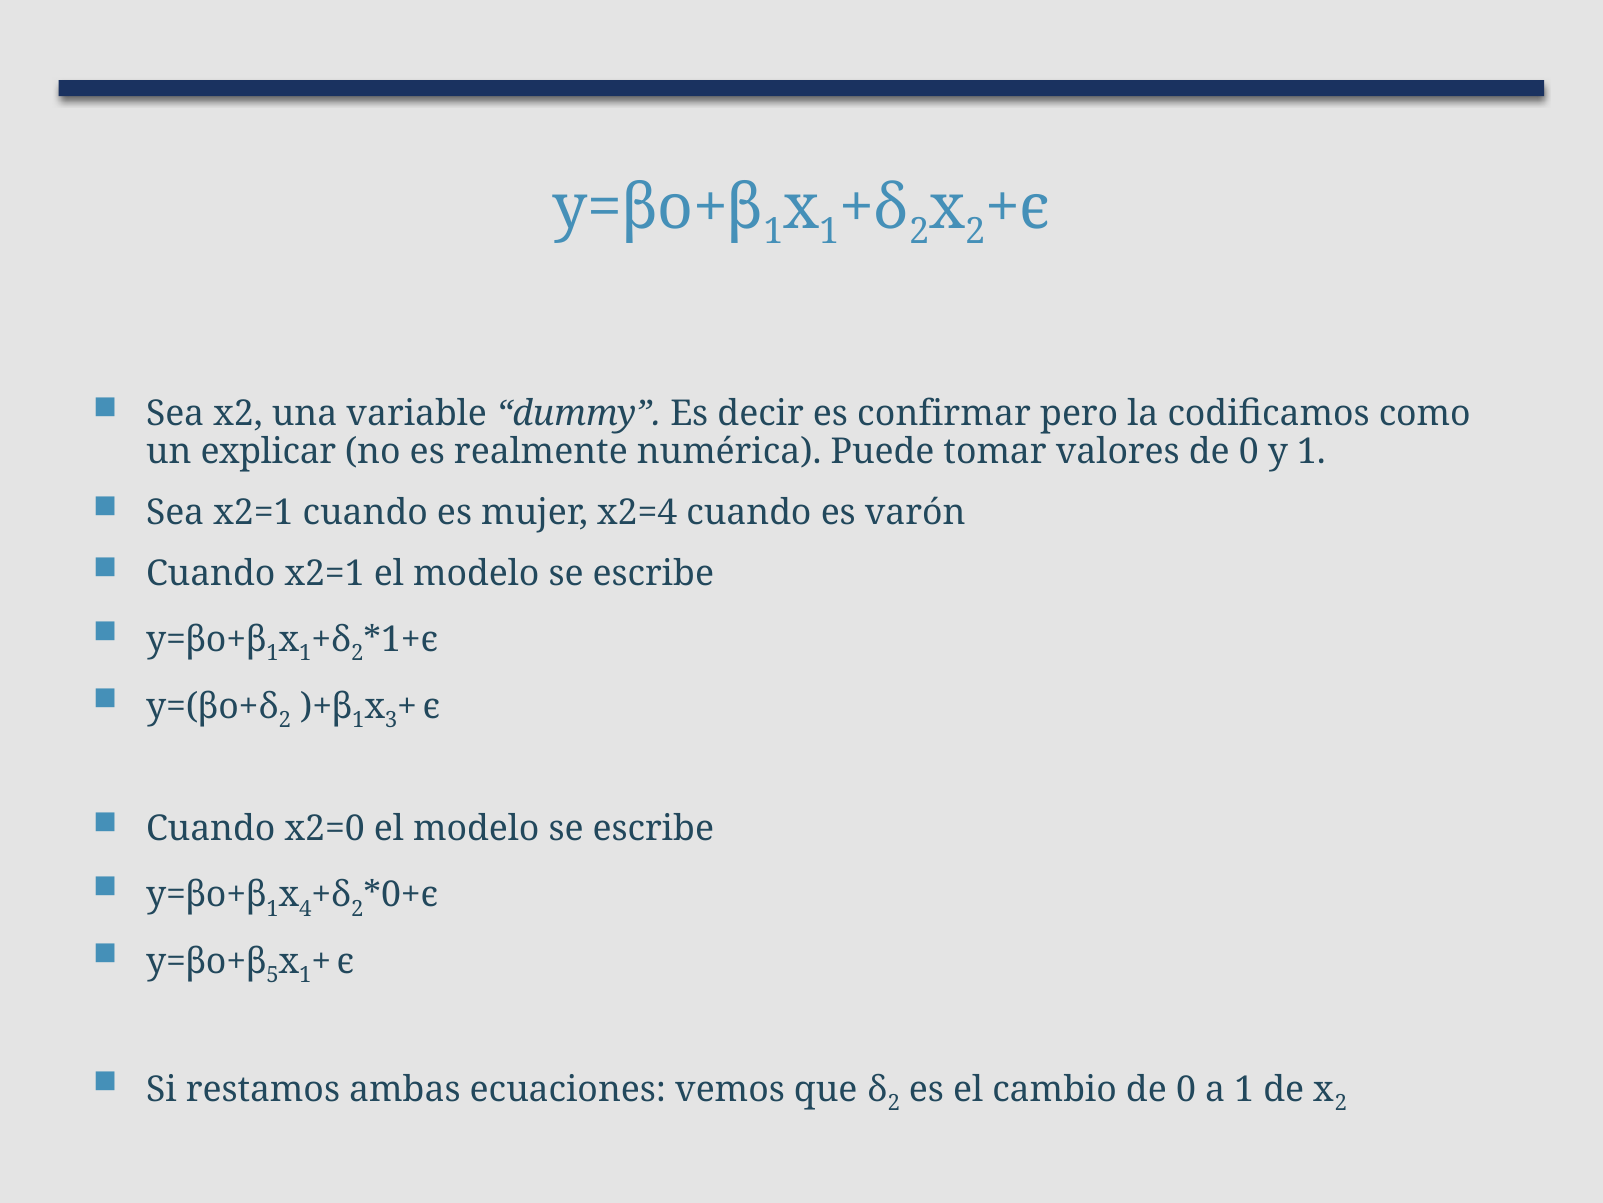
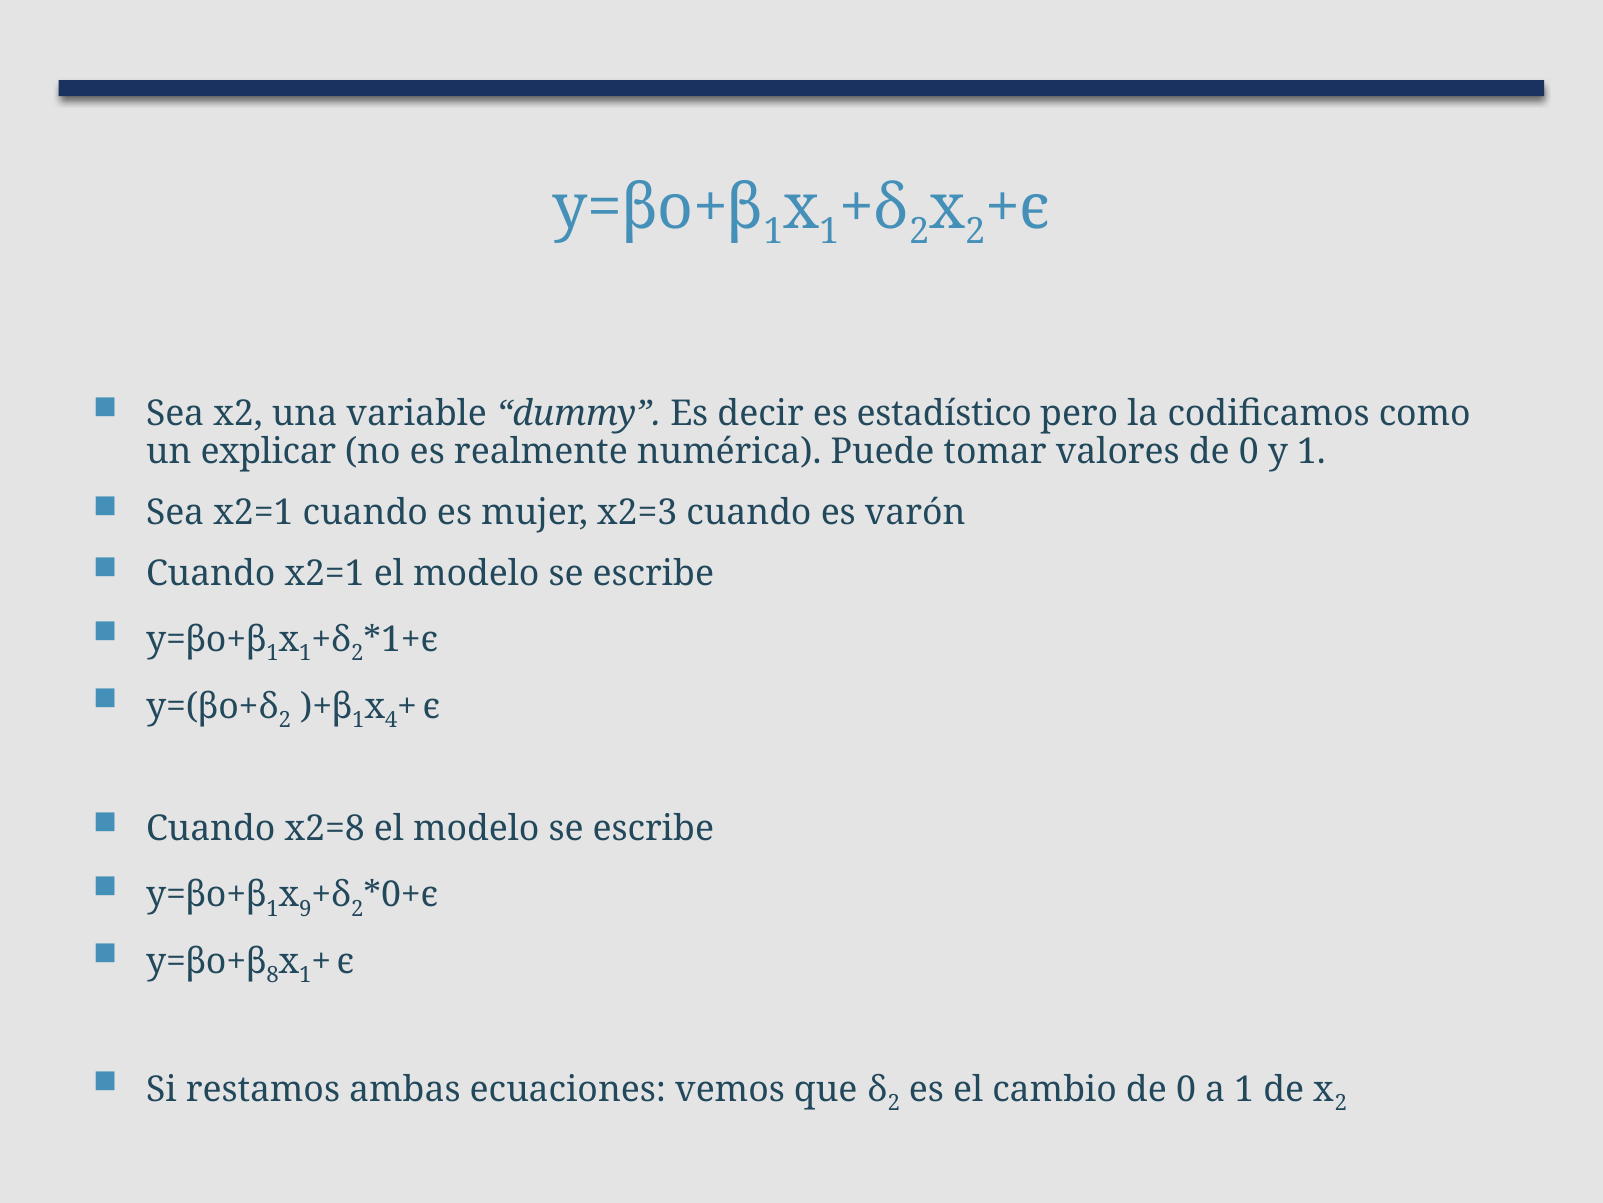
confirmar: confirmar -> estadístico
x2=4: x2=4 -> x2=3
3: 3 -> 4
x2=0: x2=0 -> x2=8
4: 4 -> 9
5: 5 -> 8
